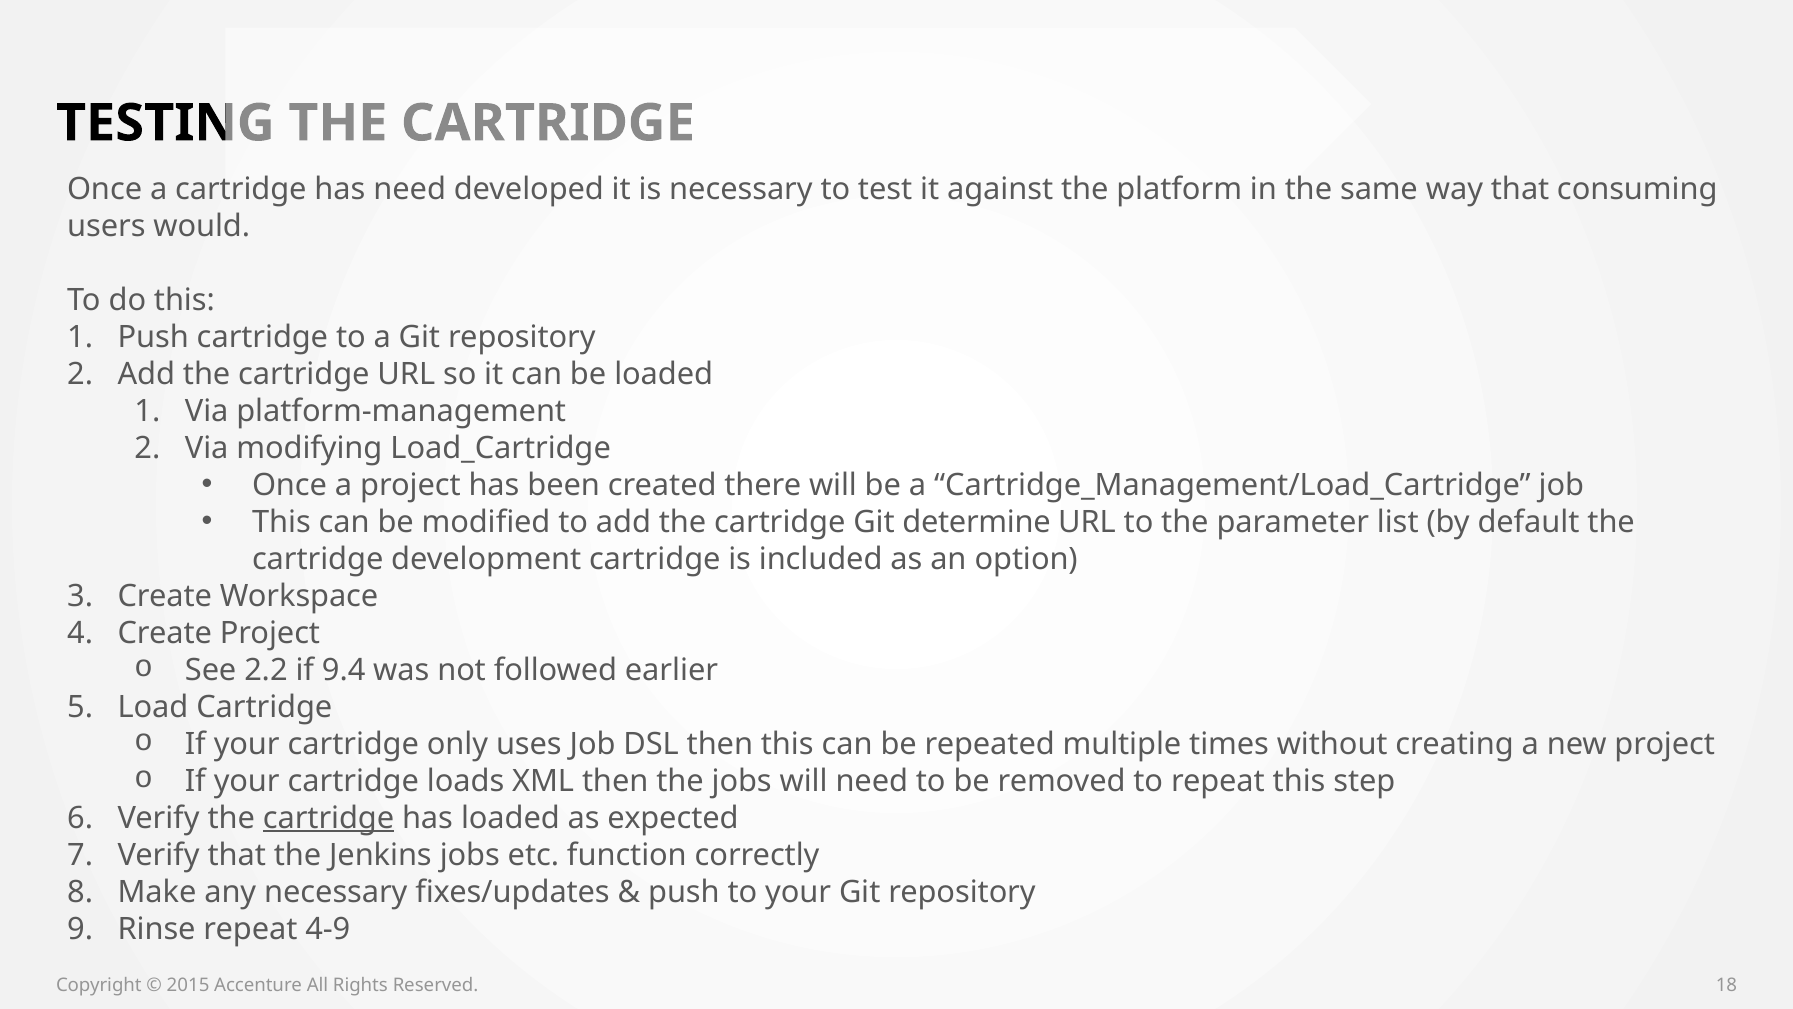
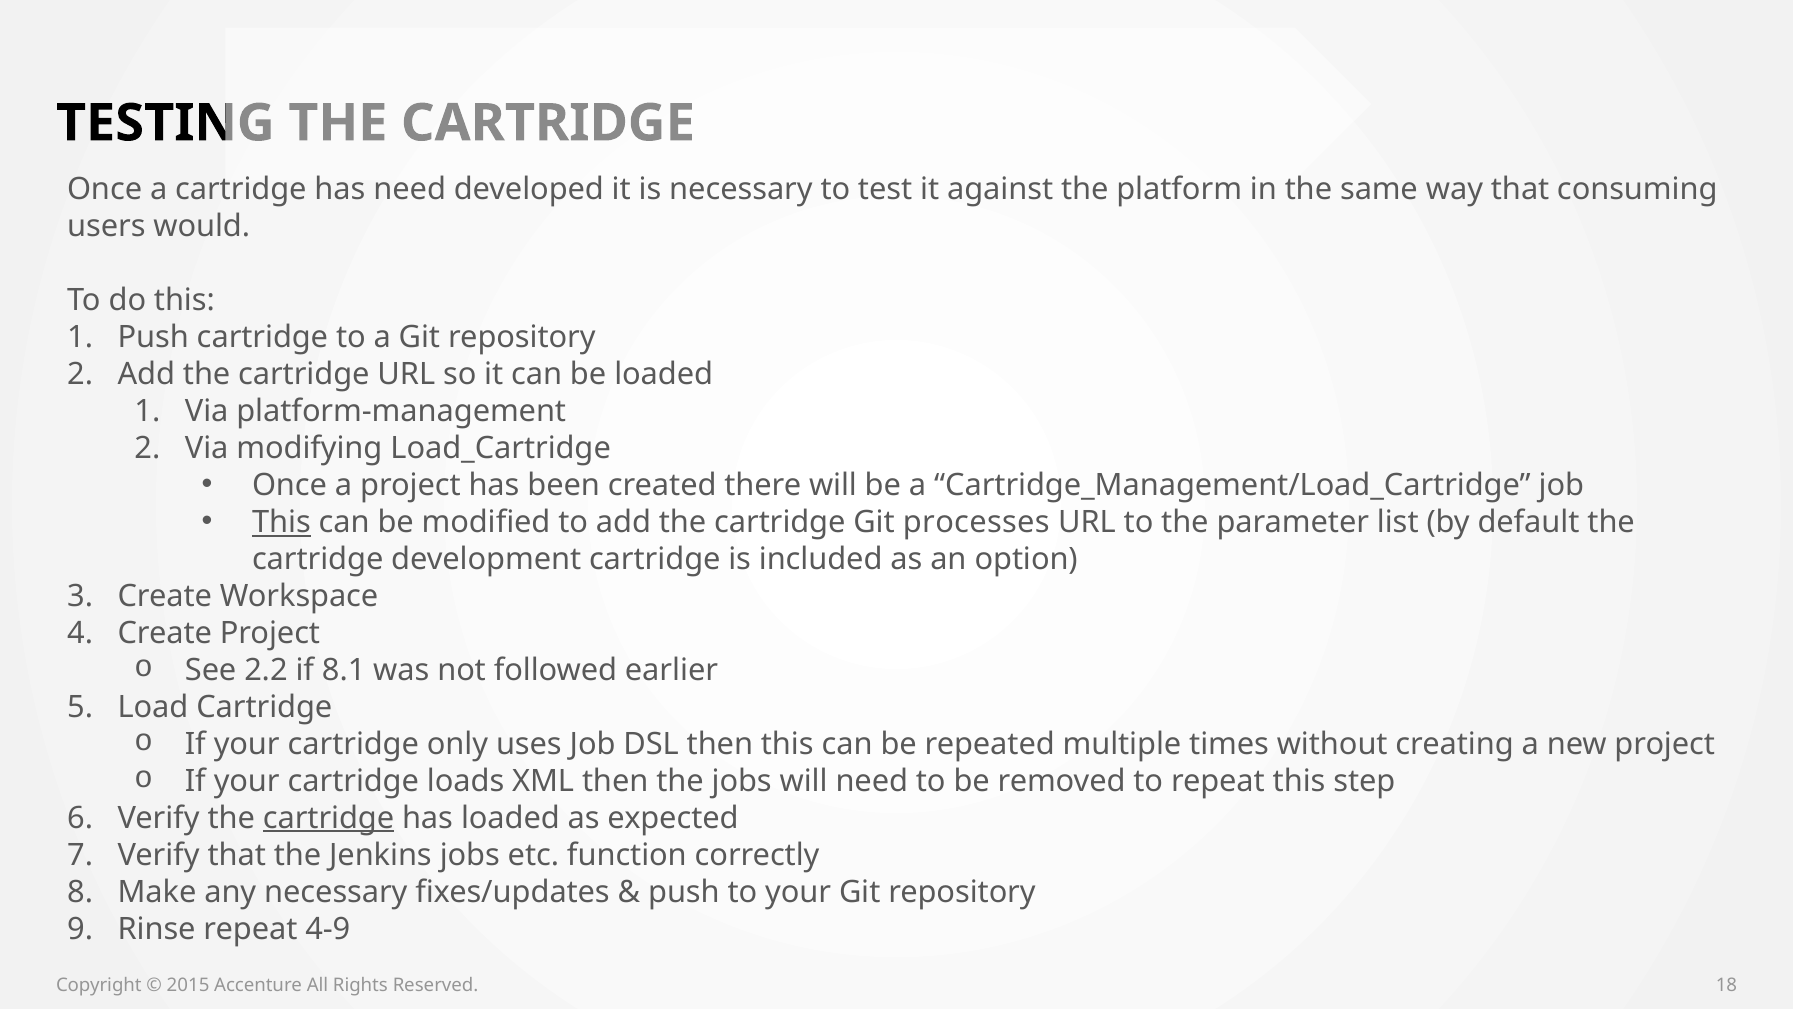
This at (282, 522) underline: none -> present
determine: determine -> processes
9.4: 9.4 -> 8.1
